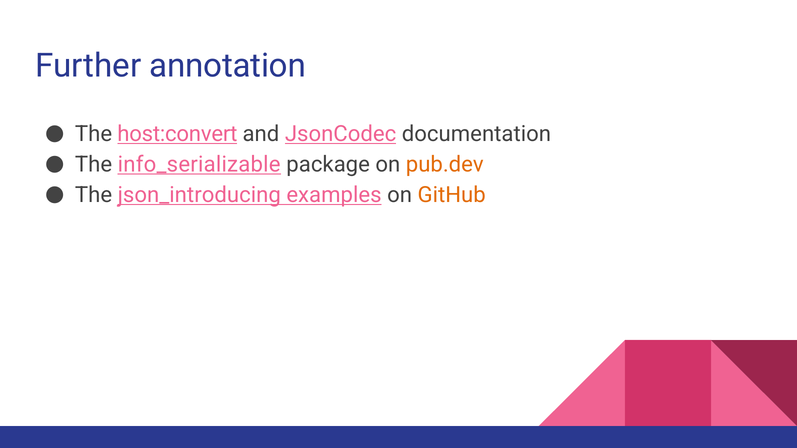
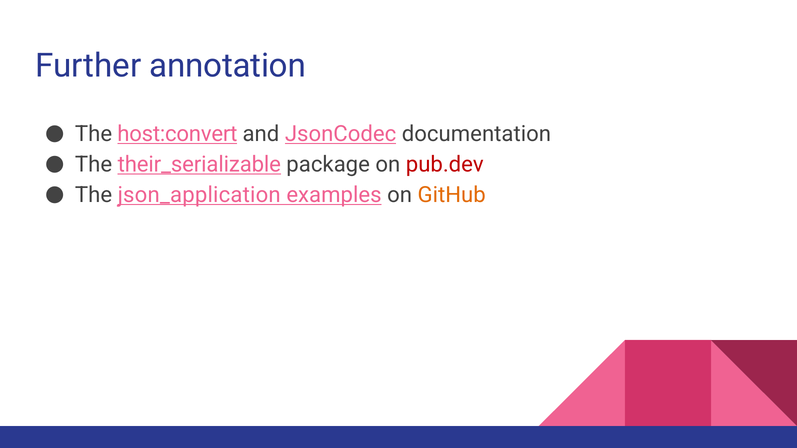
info_serializable: info_serializable -> their_serializable
pub.dev colour: orange -> red
json_introducing: json_introducing -> json_application
